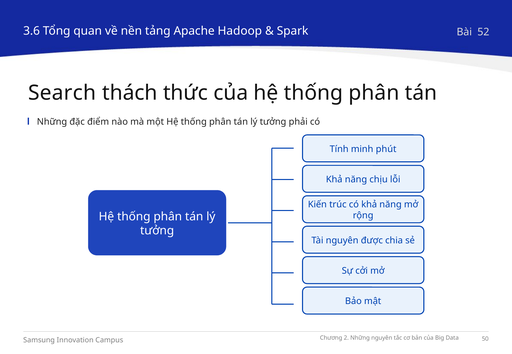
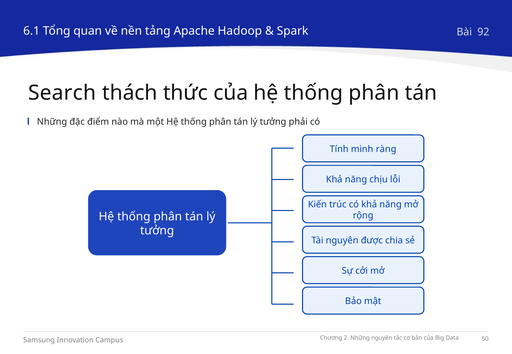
3.6: 3.6 -> 6.1
52: 52 -> 92
phút: phút -> ràng
